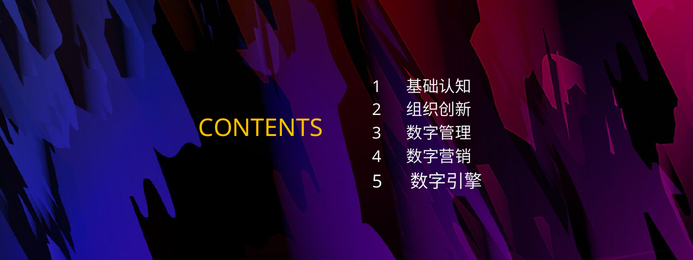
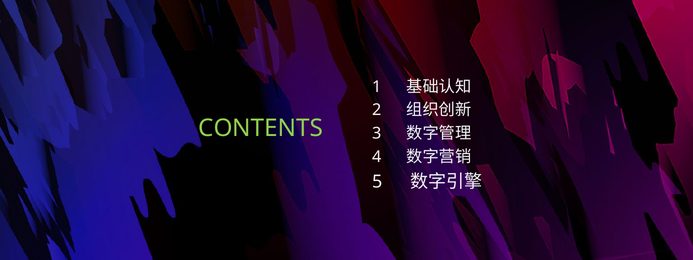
CONTENTS colour: yellow -> light green
